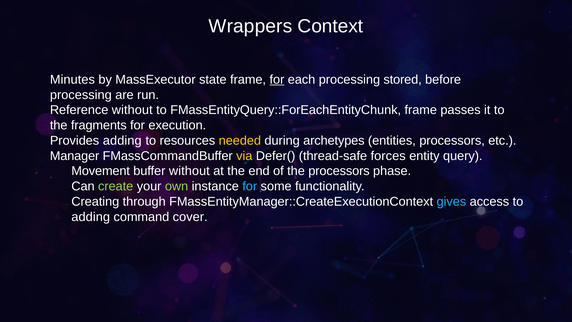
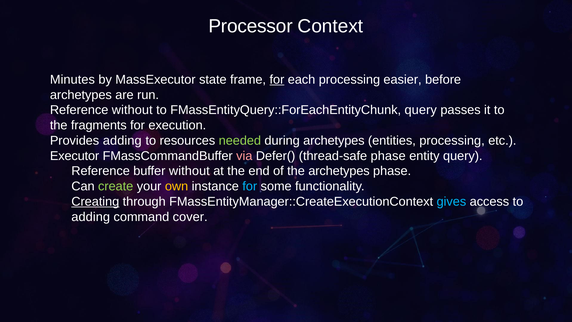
Wrappers: Wrappers -> Processor
stored: stored -> easier
processing at (81, 95): processing -> archetypes
FMassEntityQuery::ForEachEntityChunk frame: frame -> query
needed colour: yellow -> light green
entities processors: processors -> processing
Manager: Manager -> Executor
via colour: yellow -> pink
thread-safe forces: forces -> phase
Movement at (101, 171): Movement -> Reference
the processors: processors -> archetypes
own colour: light green -> yellow
Creating underline: none -> present
